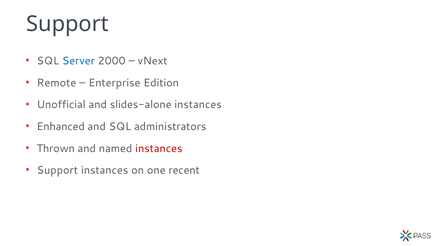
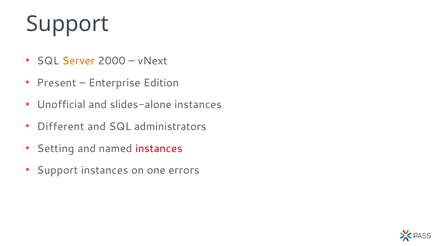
Server colour: blue -> orange
Remote: Remote -> Present
Enhanced: Enhanced -> Different
Thrown: Thrown -> Setting
recent: recent -> errors
